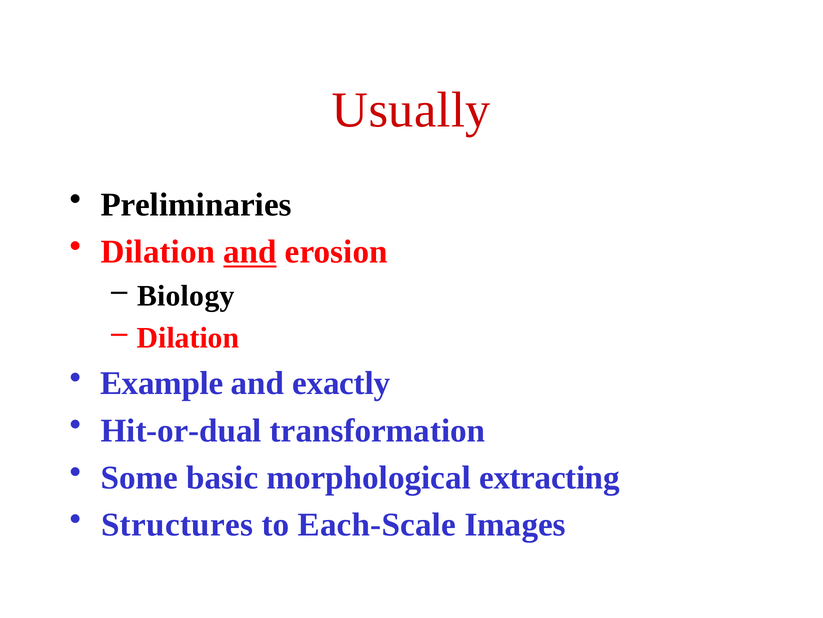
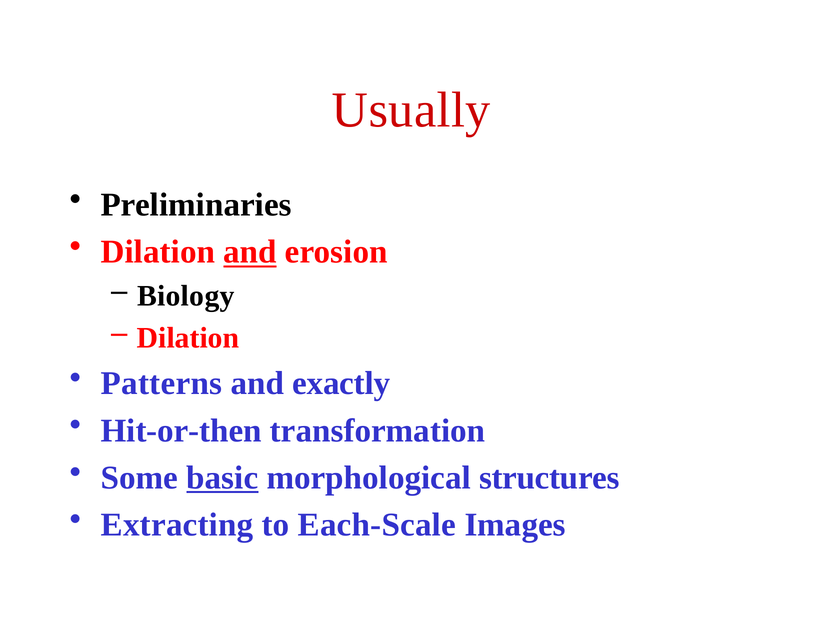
Example: Example -> Patterns
Hit-or-dual: Hit-or-dual -> Hit-or-then
basic underline: none -> present
extracting: extracting -> structures
Structures: Structures -> Extracting
